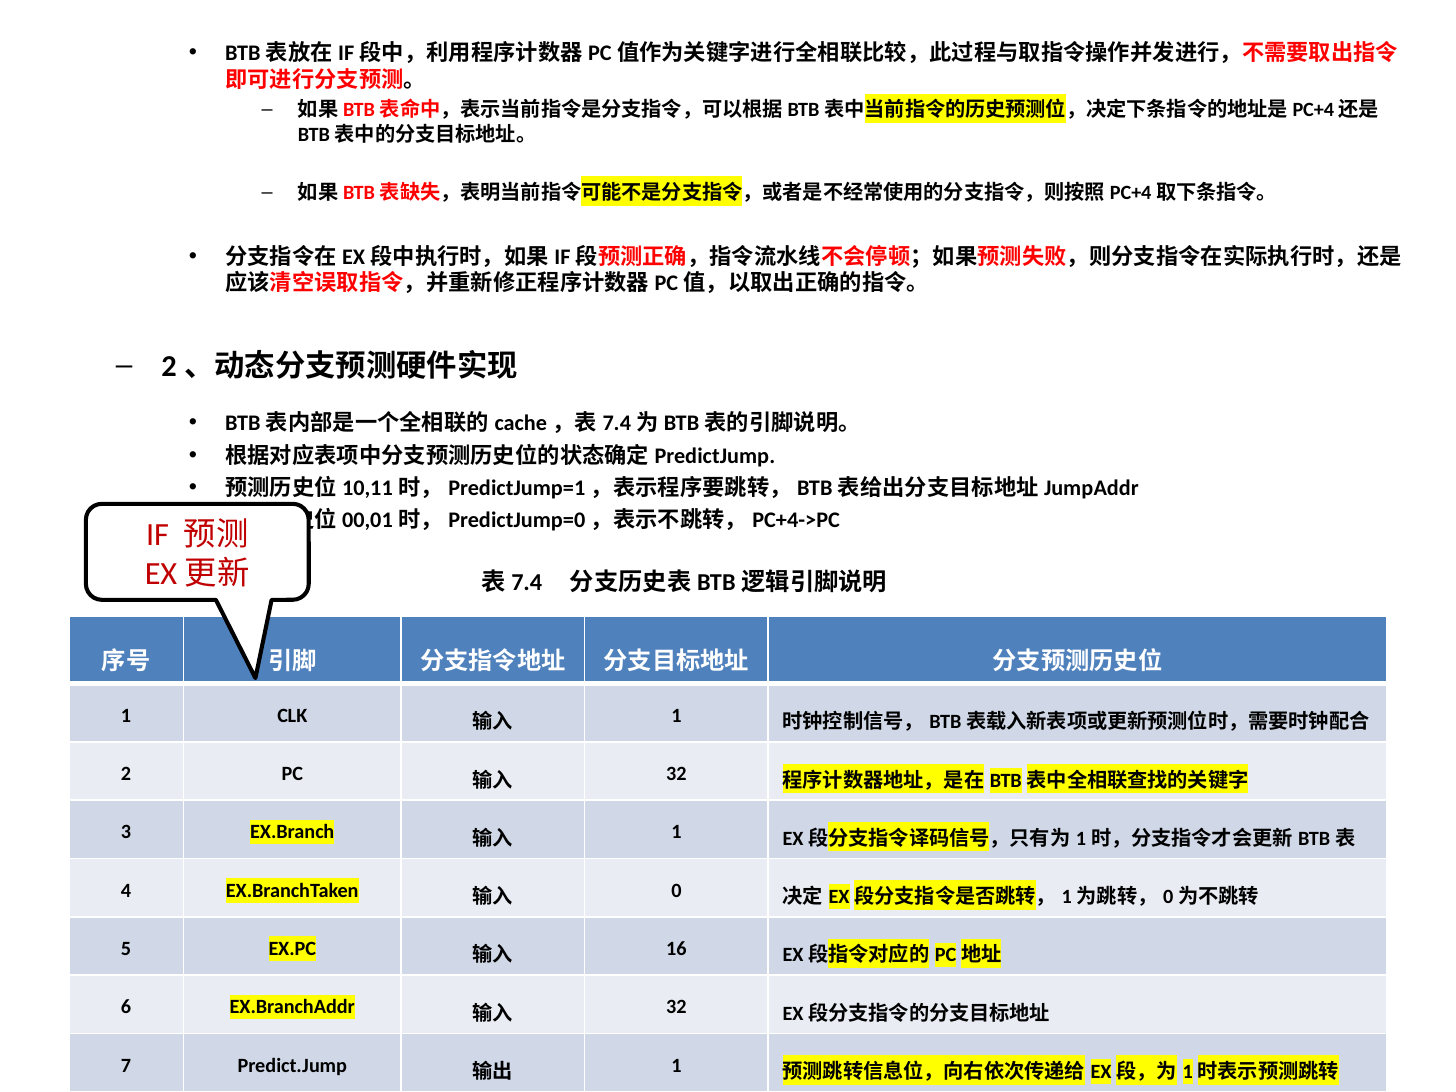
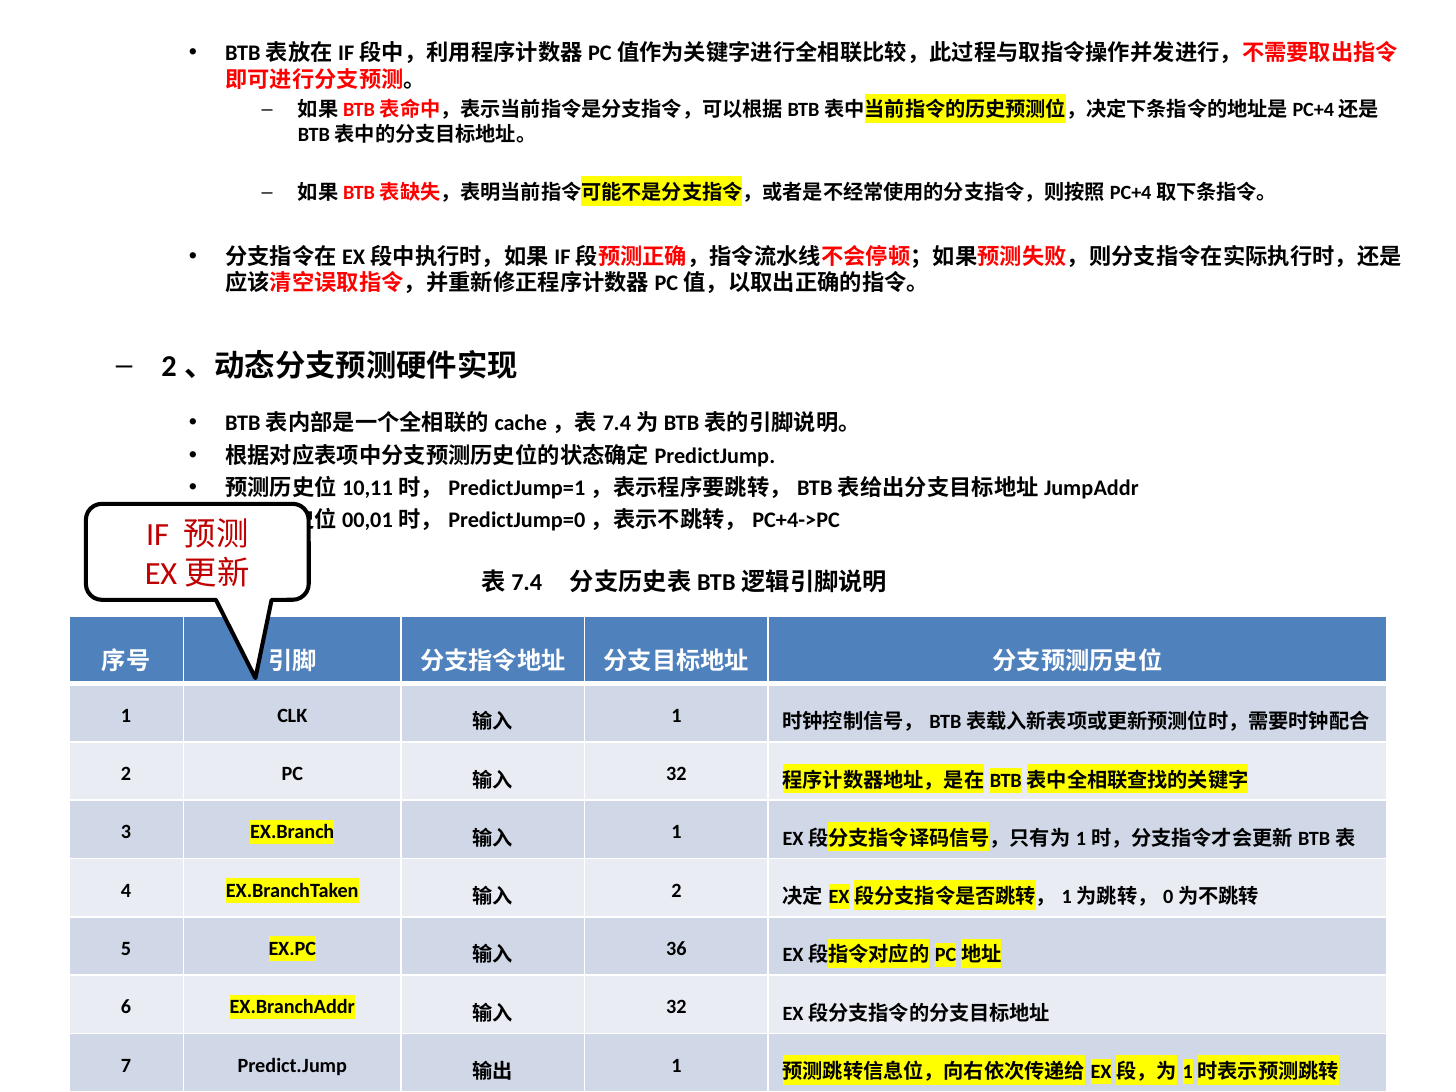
0 at (676, 891): 0 -> 2
16: 16 -> 36
